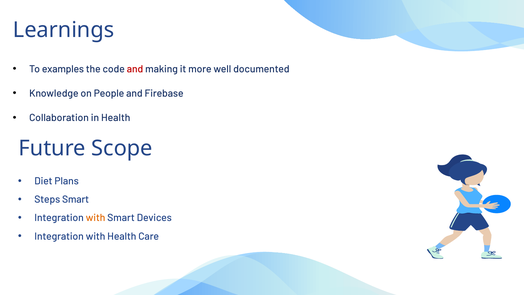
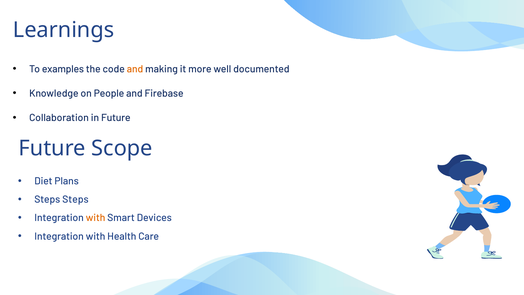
and at (135, 69) colour: red -> orange
in Health: Health -> Future
Steps Smart: Smart -> Steps
